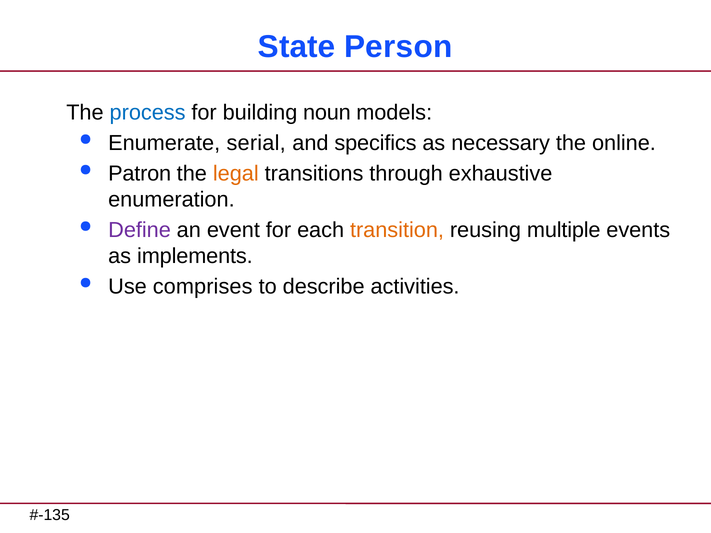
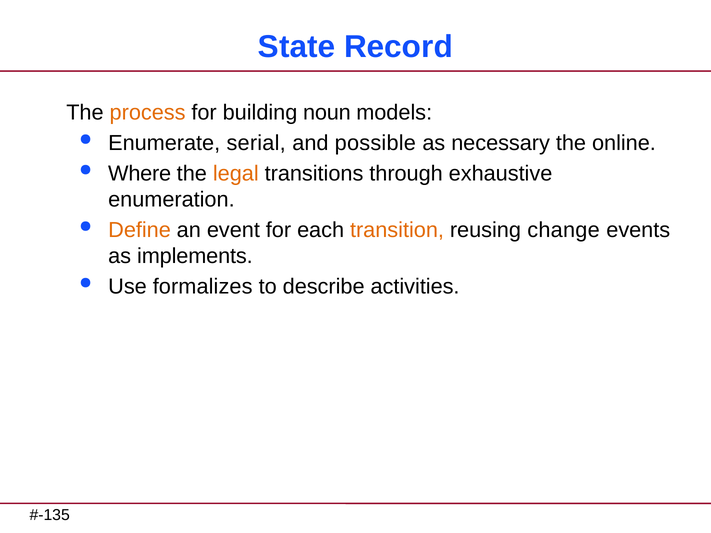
Person: Person -> Record
process colour: blue -> orange
specifics: specifics -> possible
Patron: Patron -> Where
Define colour: purple -> orange
multiple: multiple -> change
comprises: comprises -> formalizes
